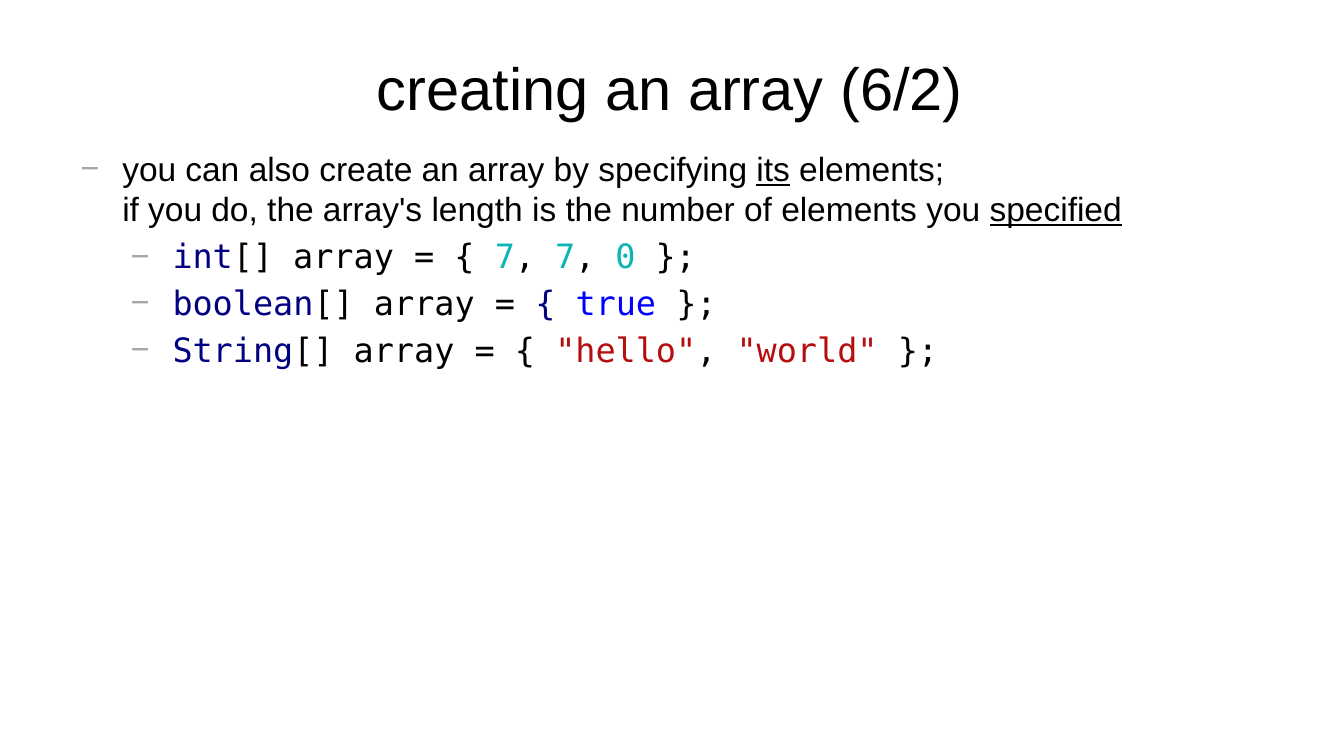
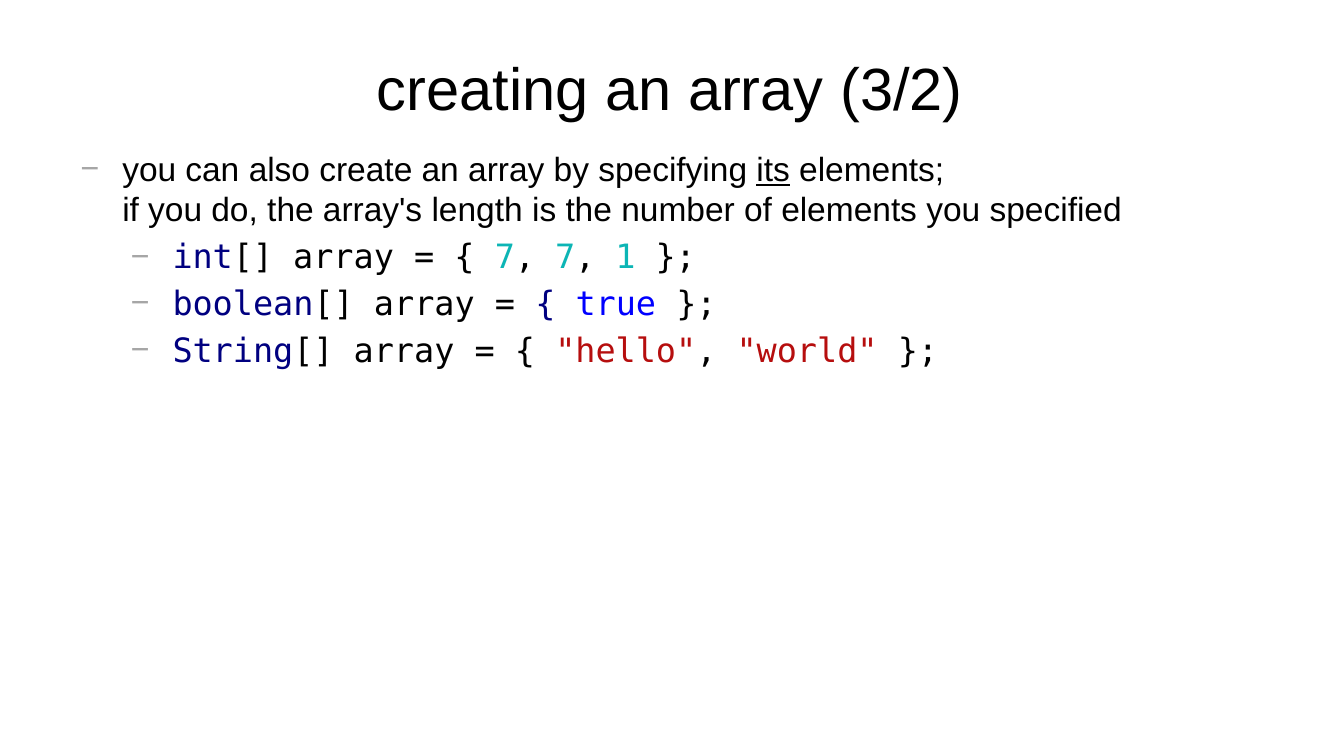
6/2: 6/2 -> 3/2
specified underline: present -> none
0: 0 -> 1
